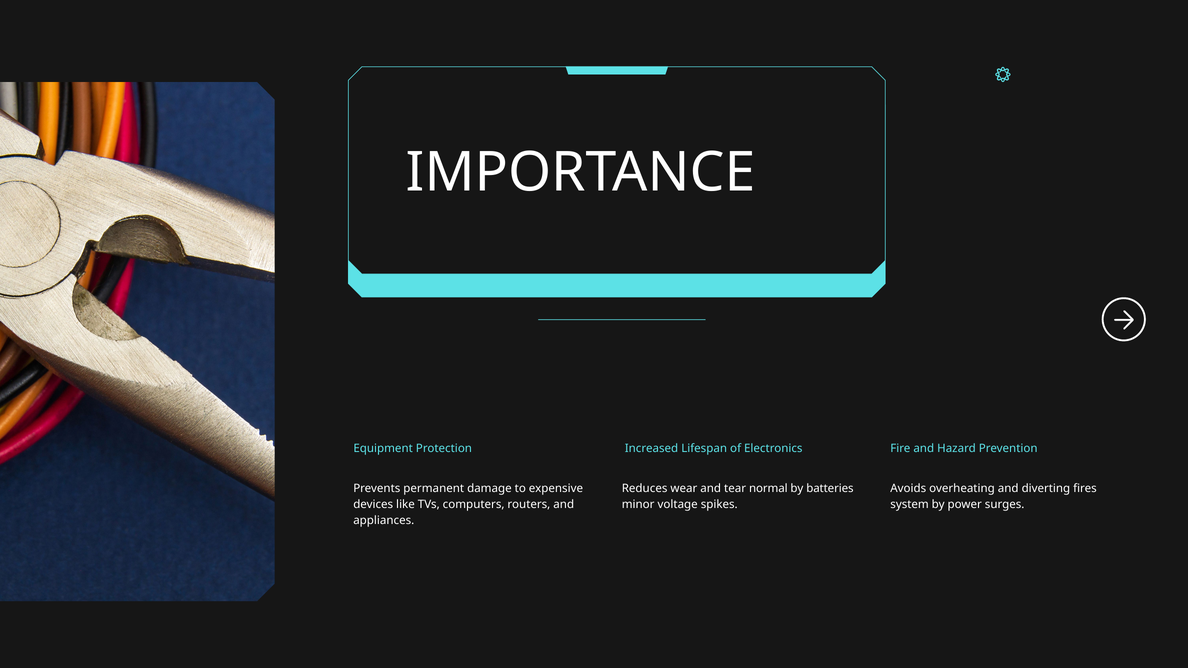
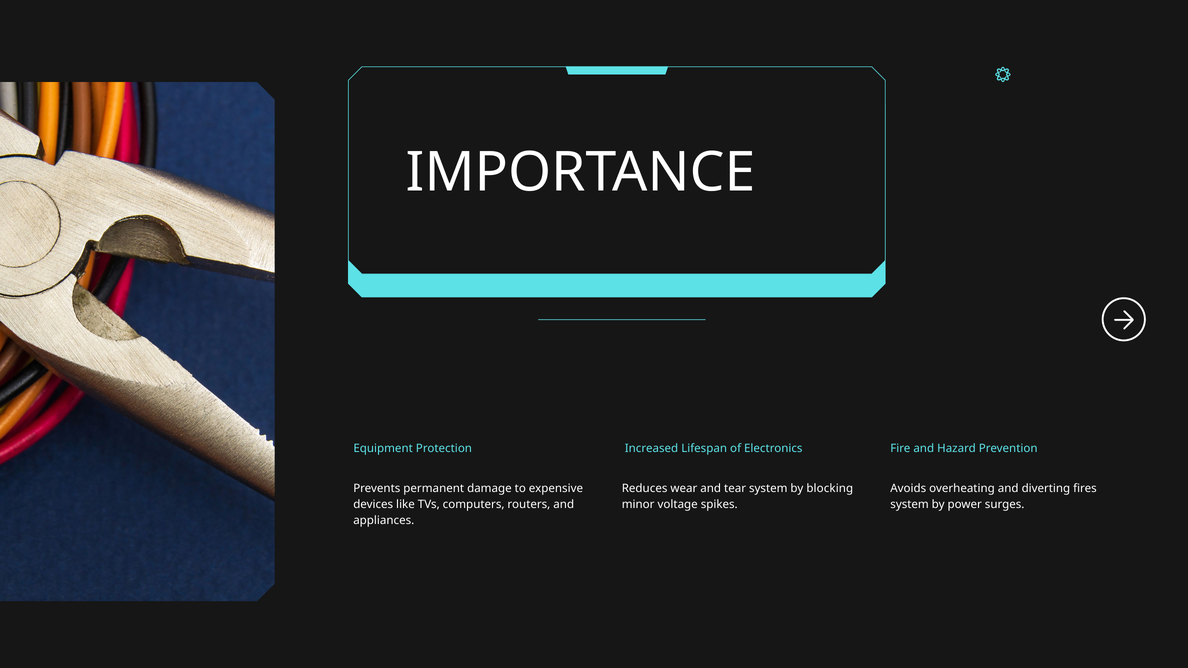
tear normal: normal -> system
batteries: batteries -> blocking
